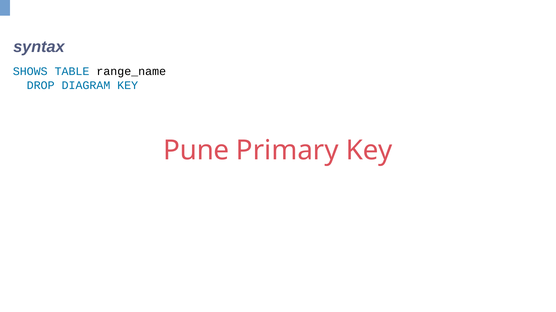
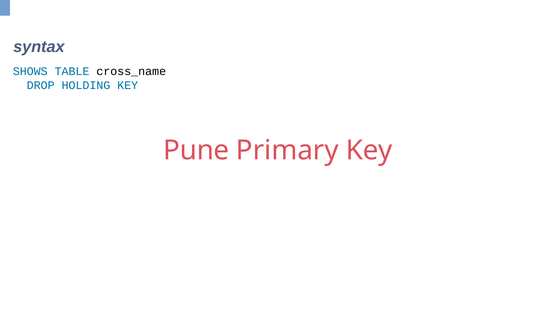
range_name: range_name -> cross_name
DIAGRAM: DIAGRAM -> HOLDING
